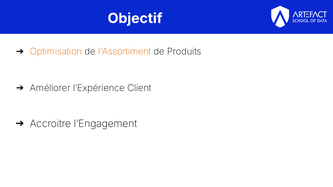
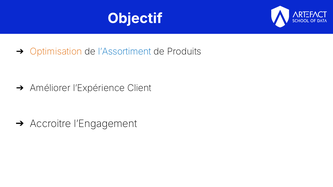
l’Assortiment colour: orange -> blue
